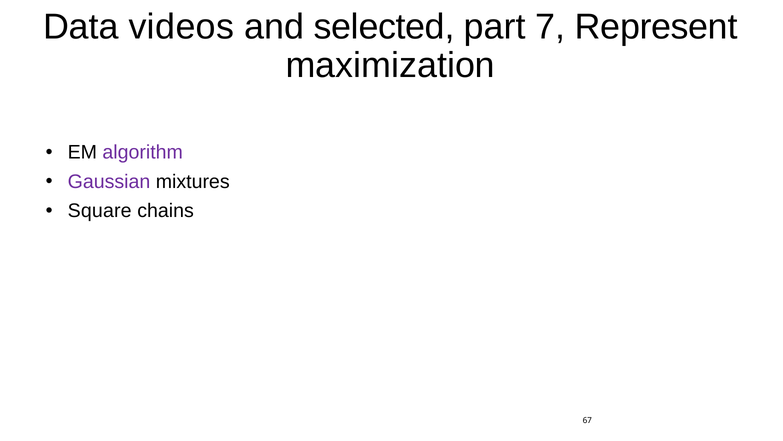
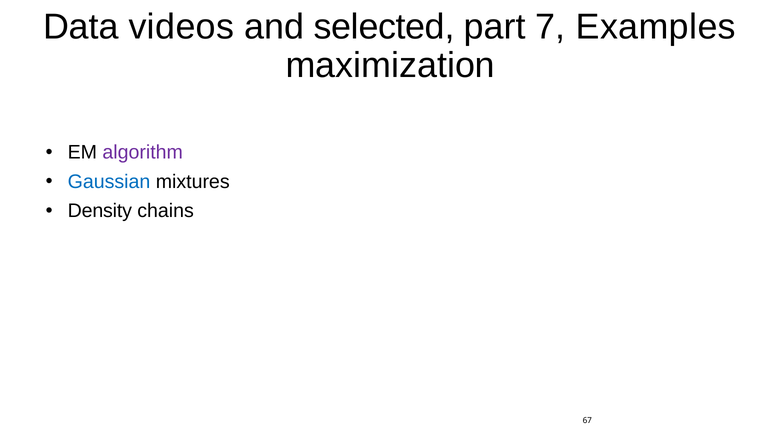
Represent: Represent -> Examples
Gaussian colour: purple -> blue
Square: Square -> Density
